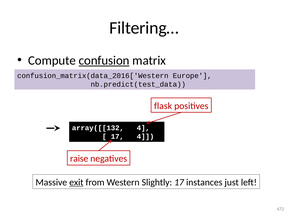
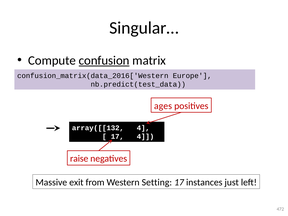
Filtering…: Filtering… -> Singular…
flask: flask -> ages
exit underline: present -> none
Slightly: Slightly -> Setting
